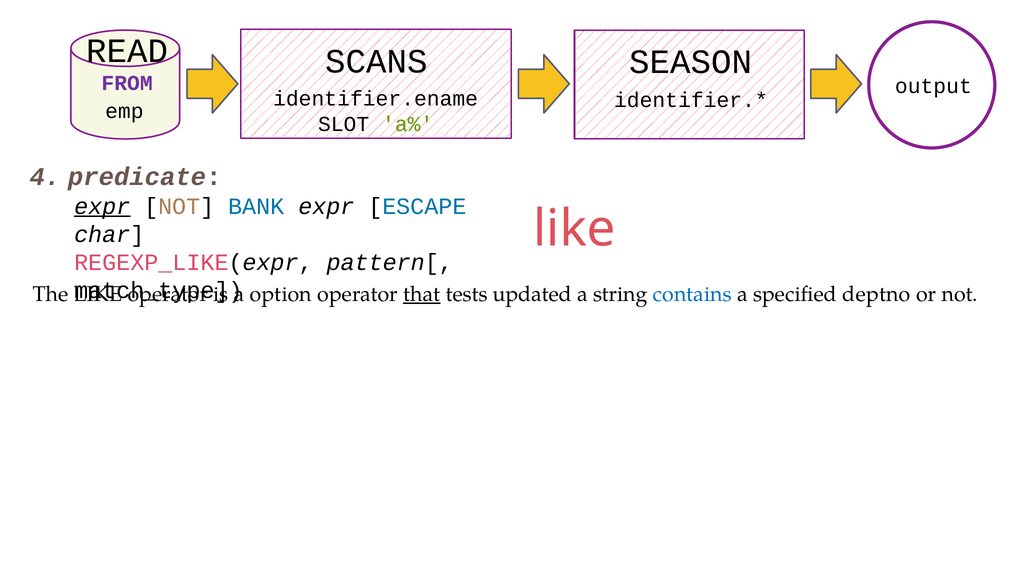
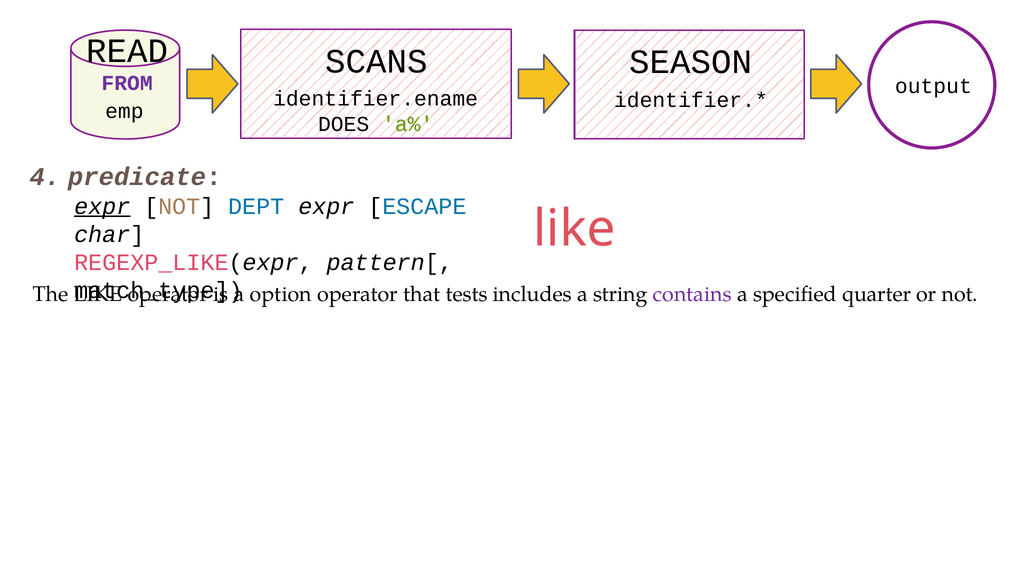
SLOT: SLOT -> DOES
BANK: BANK -> DEPT
that underline: present -> none
updated: updated -> includes
contains colour: blue -> purple
deptno: deptno -> quarter
